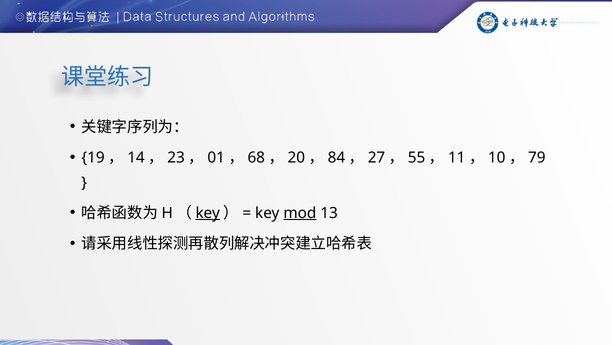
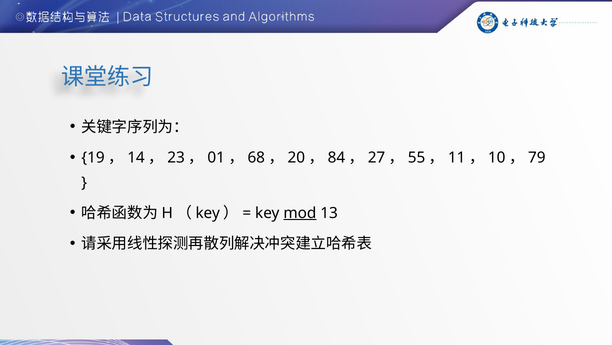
key at (208, 213) underline: present -> none
